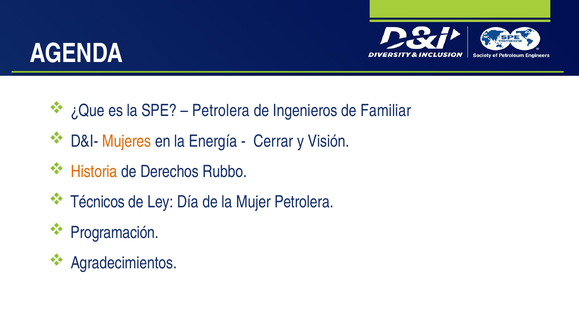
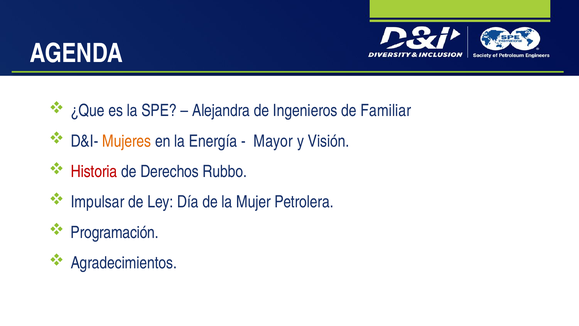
Petrolera at (221, 111): Petrolera -> Alejandra
Cerrar: Cerrar -> Mayor
Historia colour: orange -> red
Técnicos: Técnicos -> Impulsar
